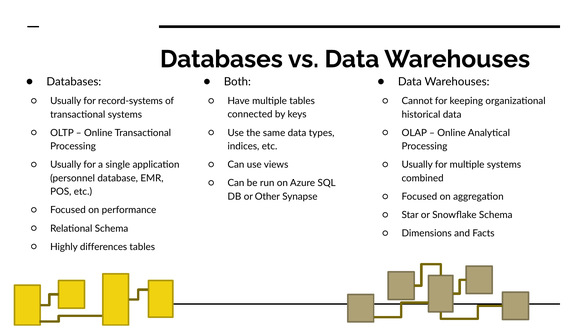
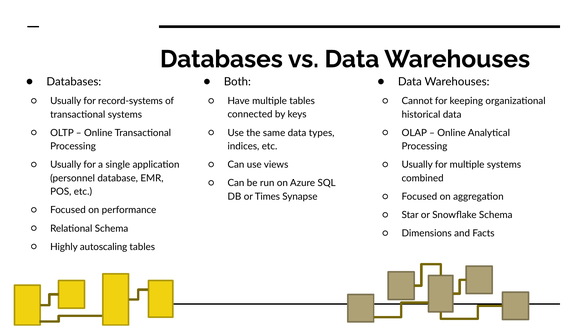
Other: Other -> Times
differences: differences -> autoscaling
